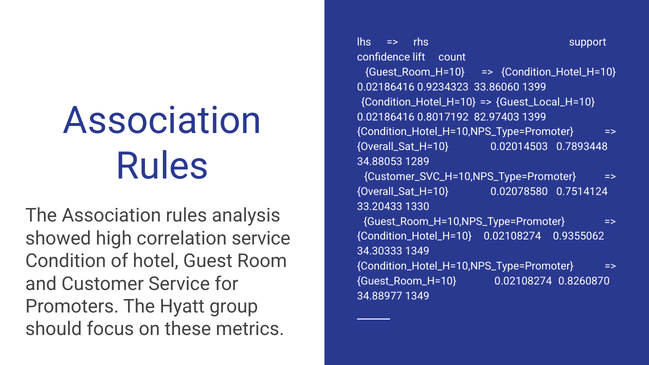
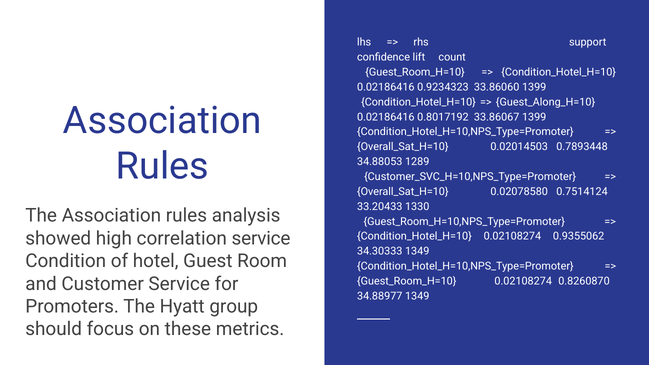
Guest_Local_H=10: Guest_Local_H=10 -> Guest_Along_H=10
82.97403: 82.97403 -> 33.86067
